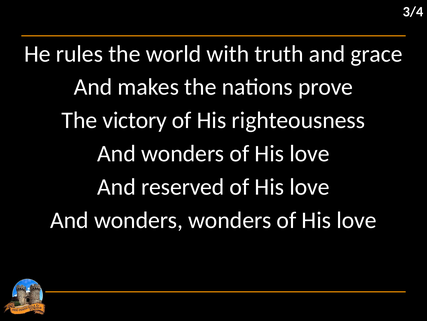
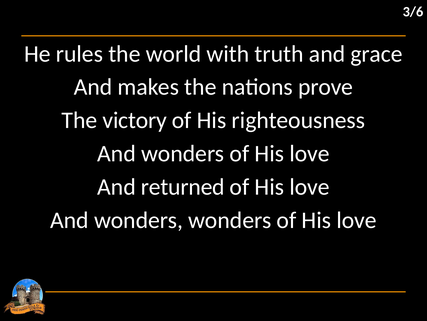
3/4: 3/4 -> 3/6
reserved: reserved -> returned
